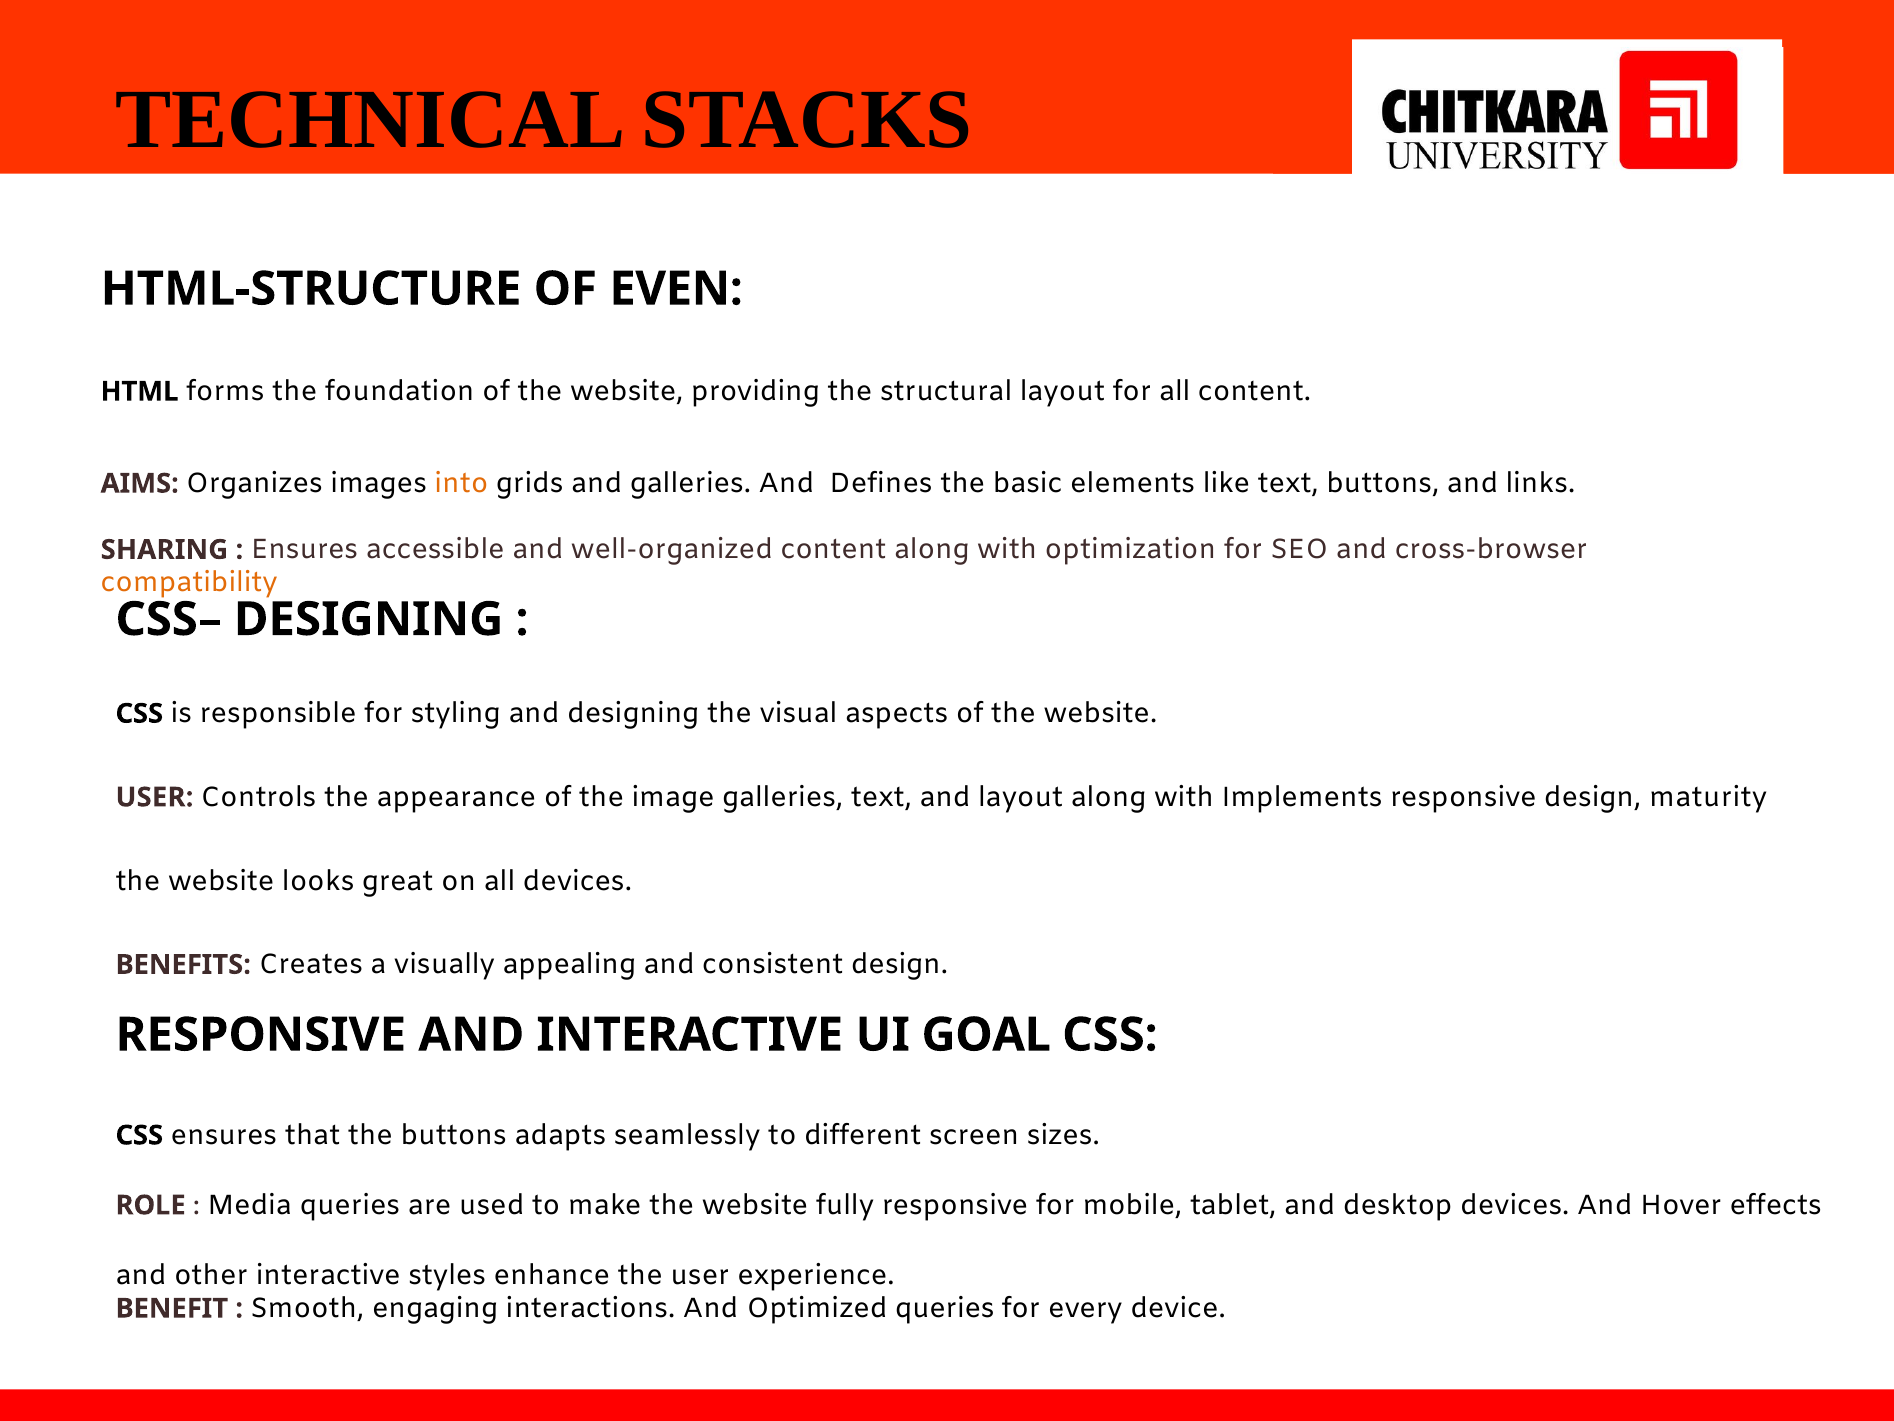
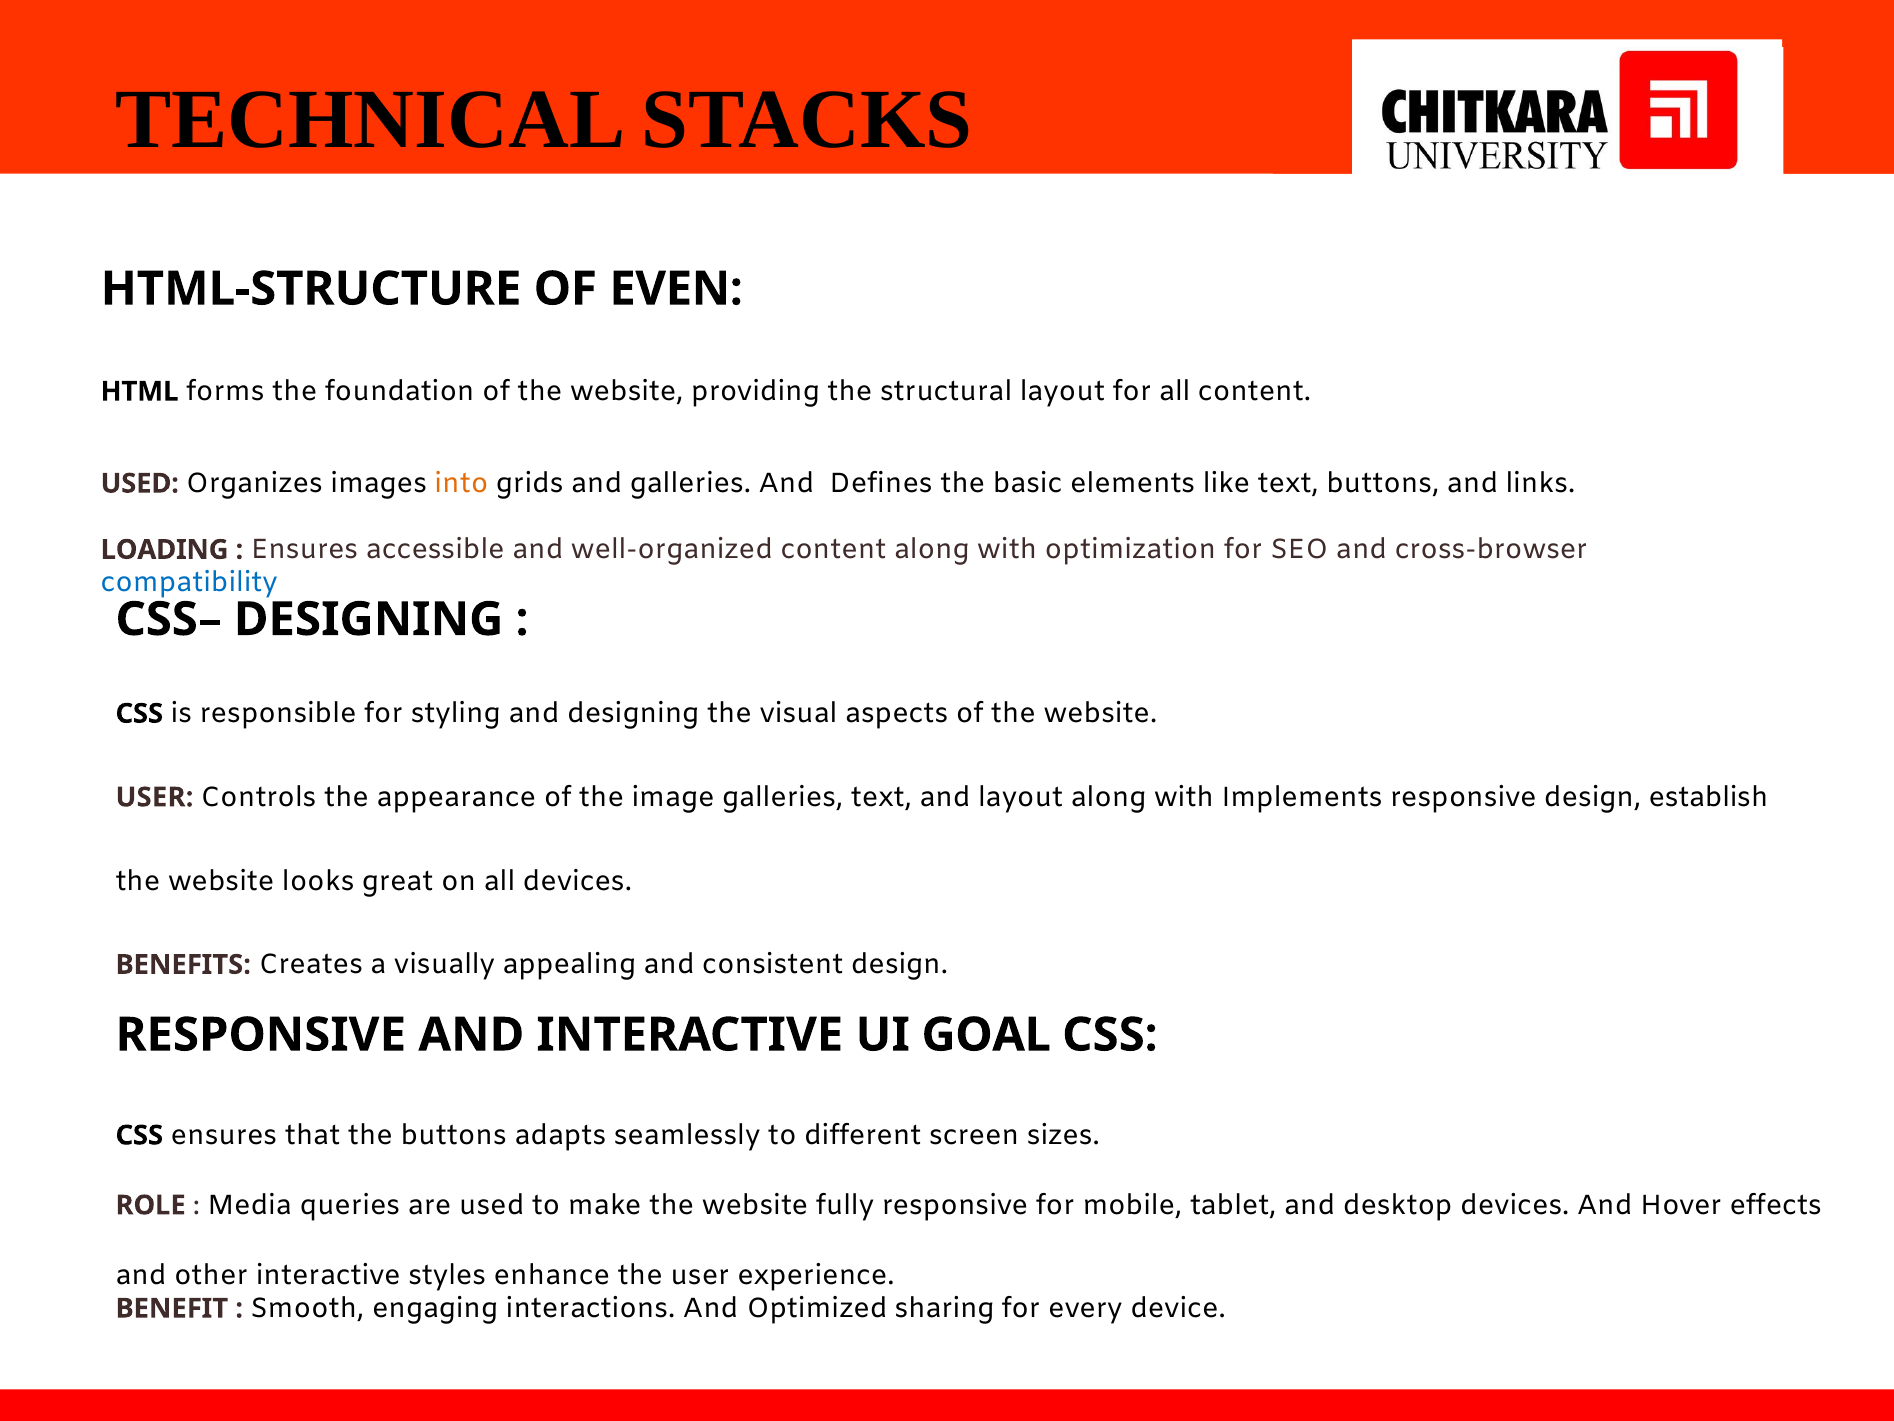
AIMS at (140, 483): AIMS -> USED
SHARING: SHARING -> LOADING
compatibility colour: orange -> blue
maturity: maturity -> establish
Optimized queries: queries -> sharing
